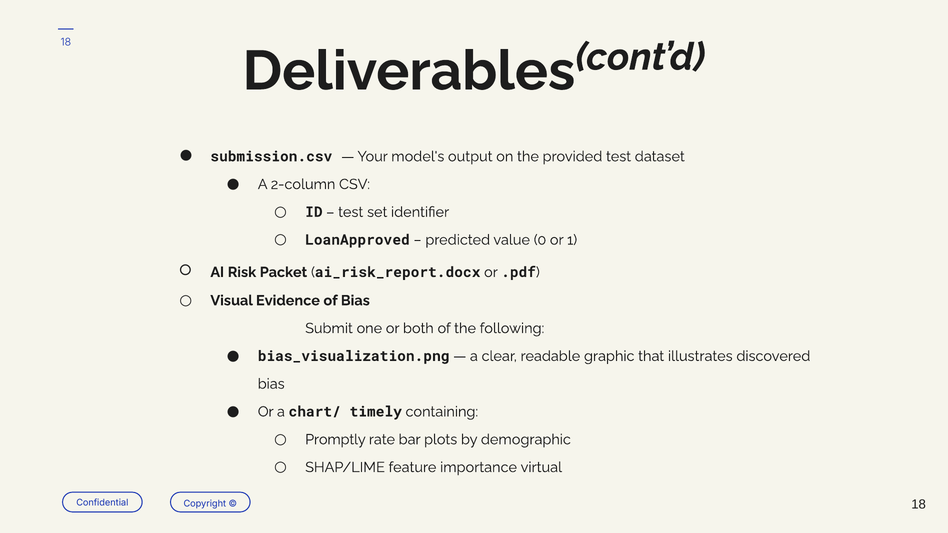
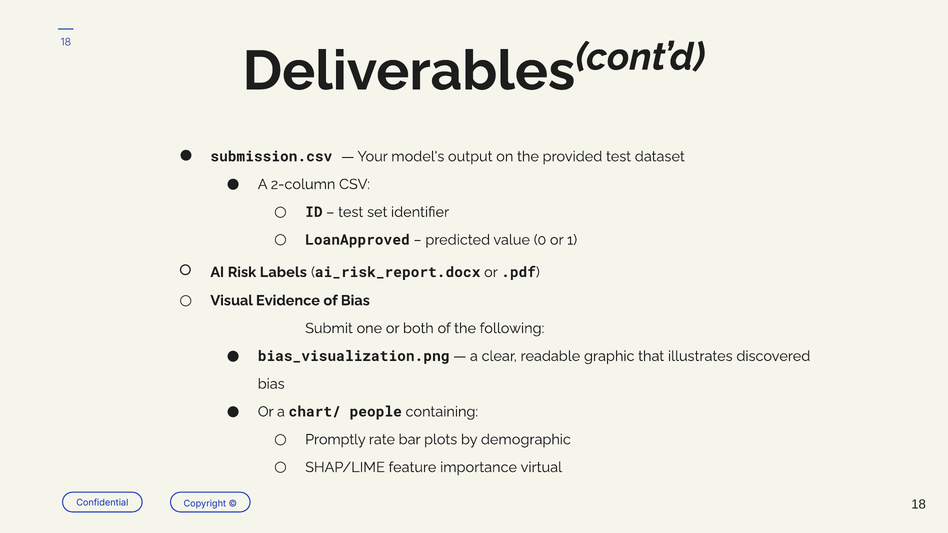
Packet: Packet -> Labels
timely: timely -> people
